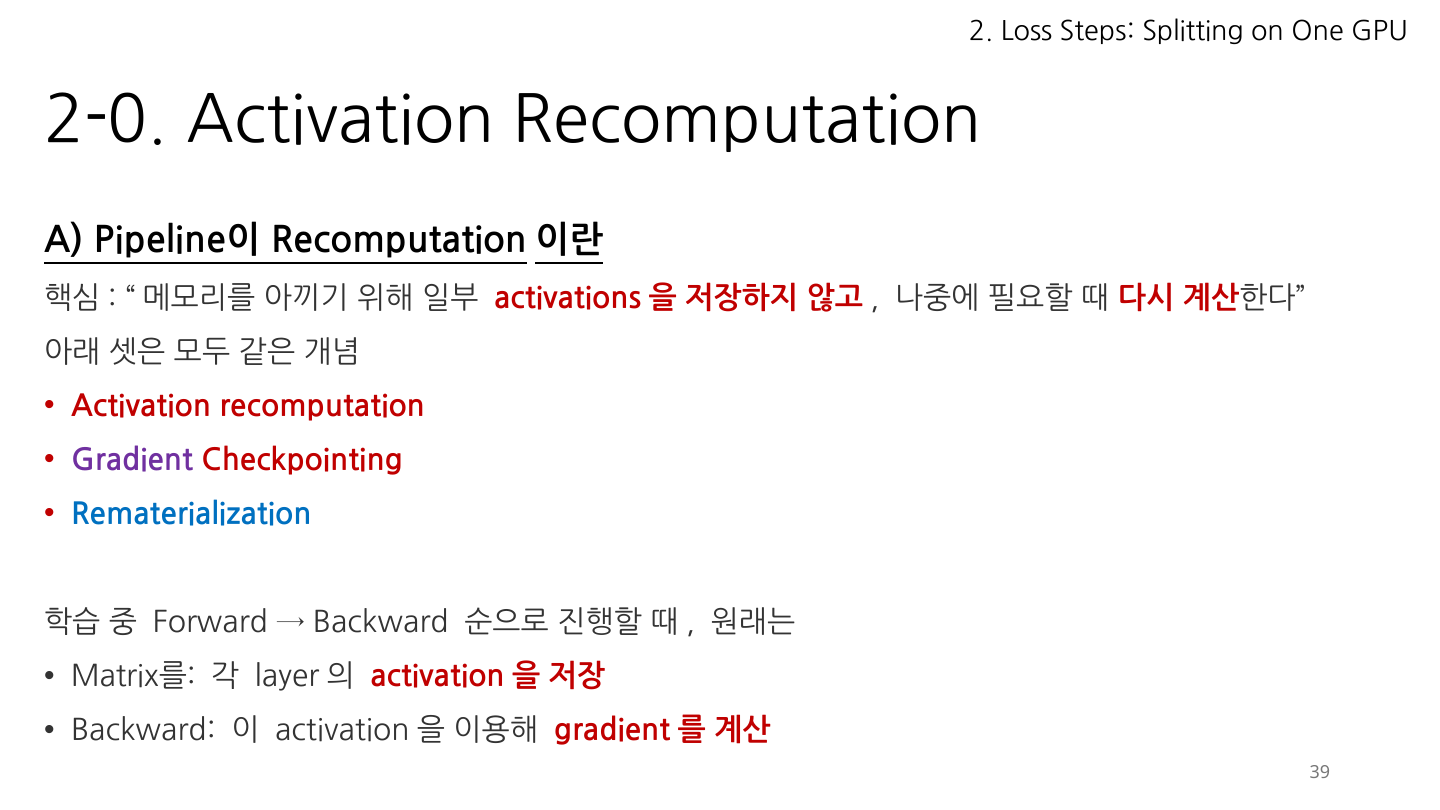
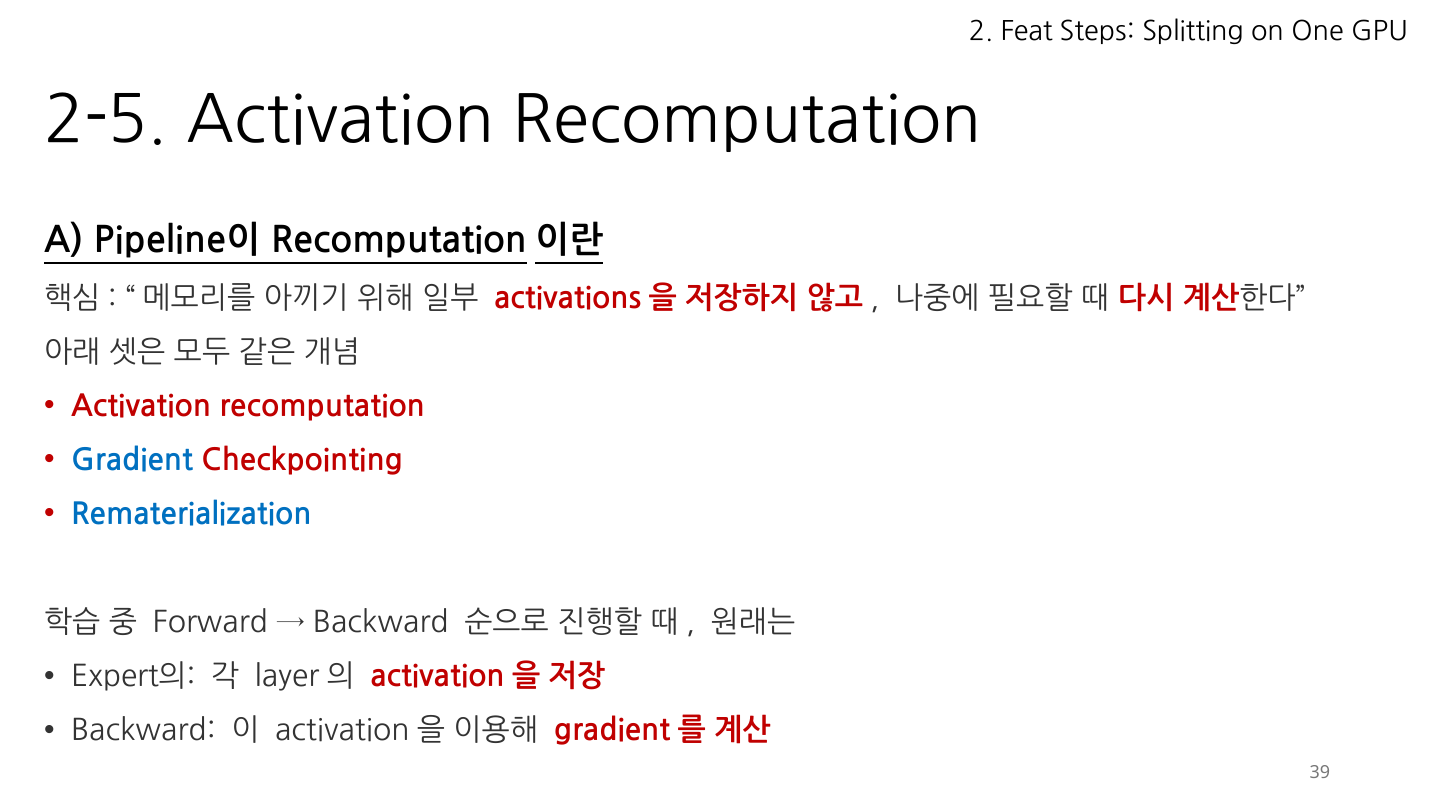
Loss: Loss -> Feat
2-0: 2-0 -> 2-5
Gradient colour: purple -> blue
Matrix를: Matrix를 -> Expert의
